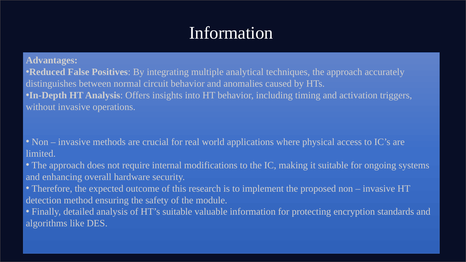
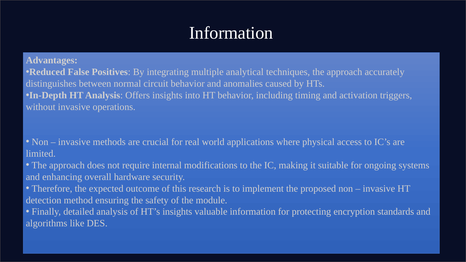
HT’s suitable: suitable -> insights
